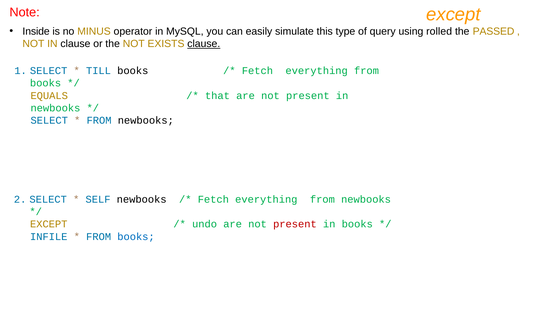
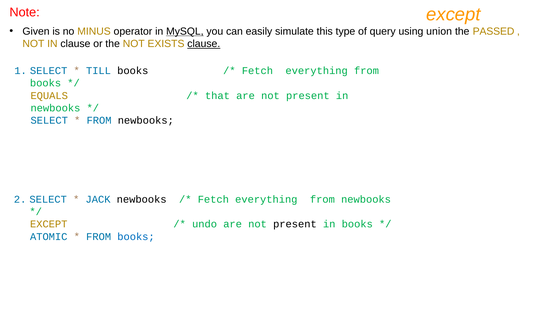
Inside: Inside -> Given
MySQL underline: none -> present
rolled: rolled -> union
SELF: SELF -> JACK
present at (295, 225) colour: red -> black
INFILE: INFILE -> ATOMIC
